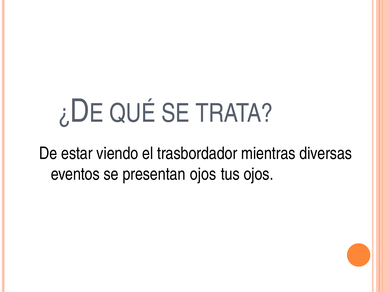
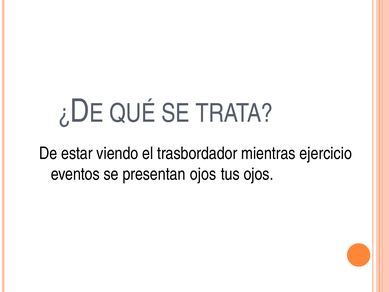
diversas: diversas -> ejercicio
